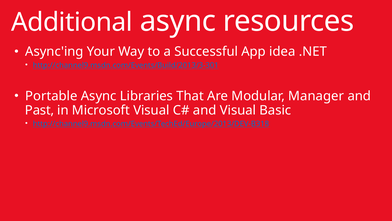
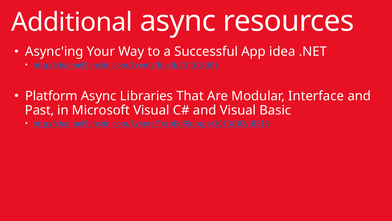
Portable: Portable -> Platform
Manager: Manager -> Interface
